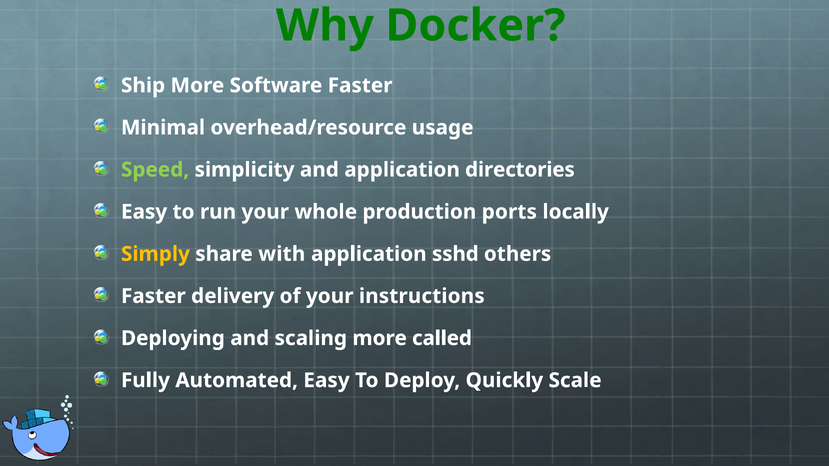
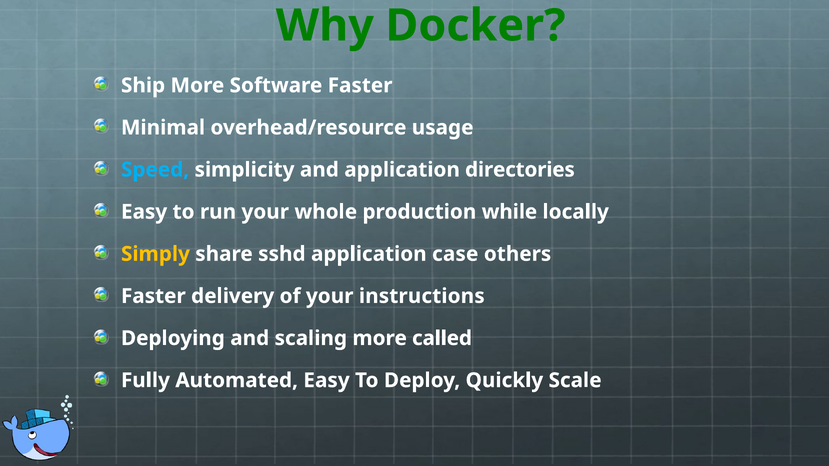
Speed colour: light green -> light blue
ports: ports -> while
with: with -> sshd
sshd: sshd -> case
